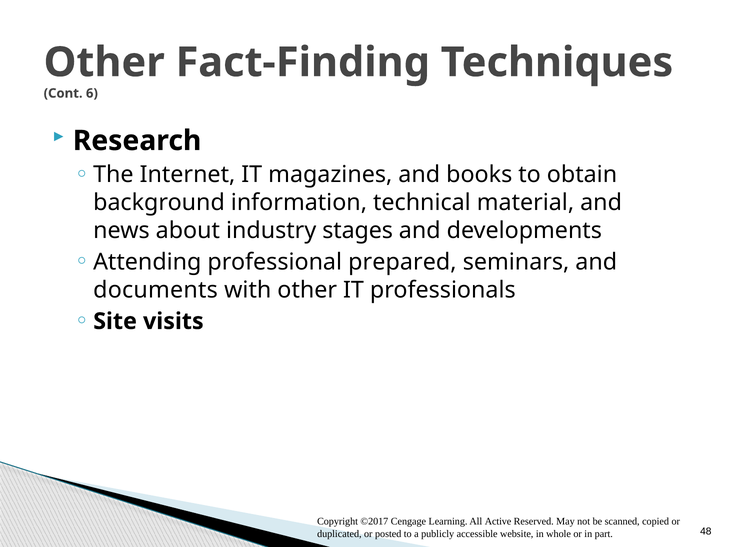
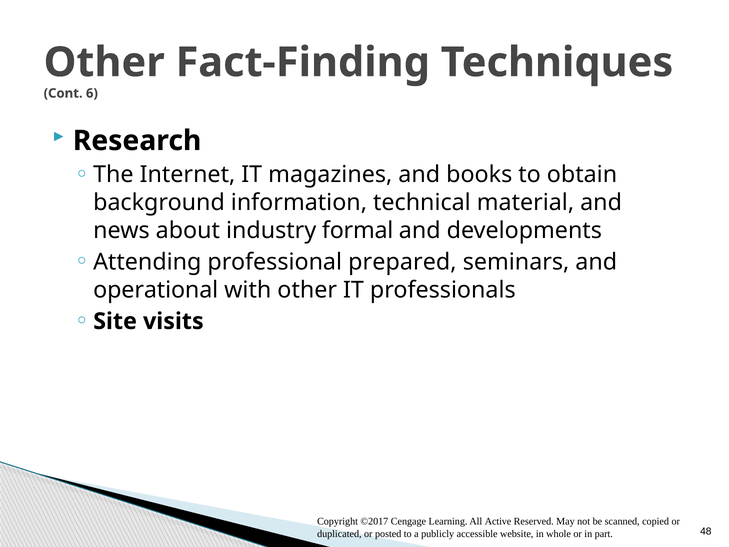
stages: stages -> formal
documents: documents -> operational
